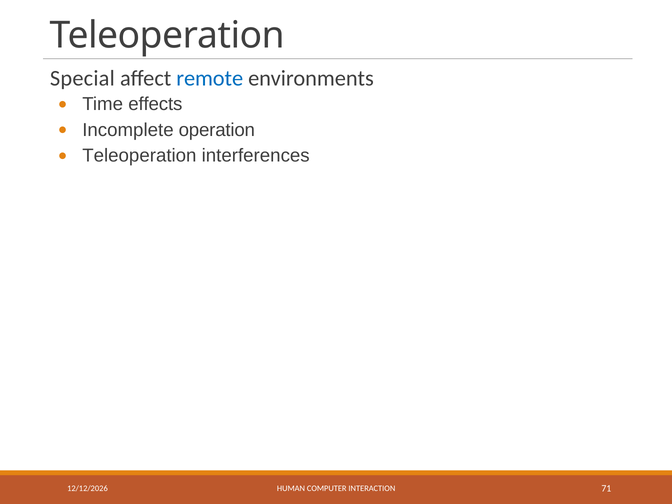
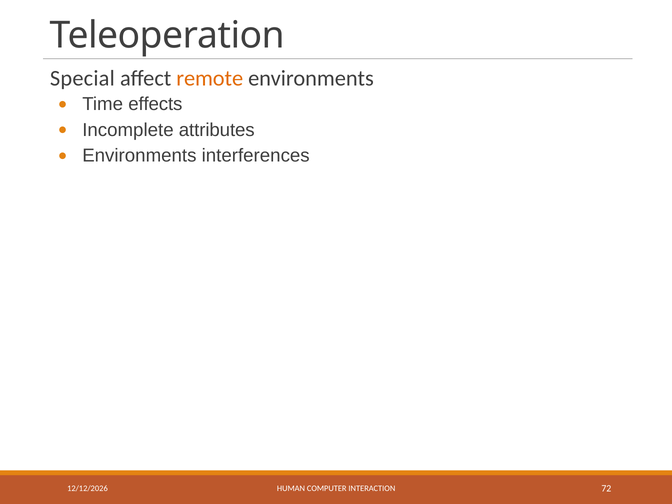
remote colour: blue -> orange
operation: operation -> attributes
Teleoperation at (139, 156): Teleoperation -> Environments
71: 71 -> 72
